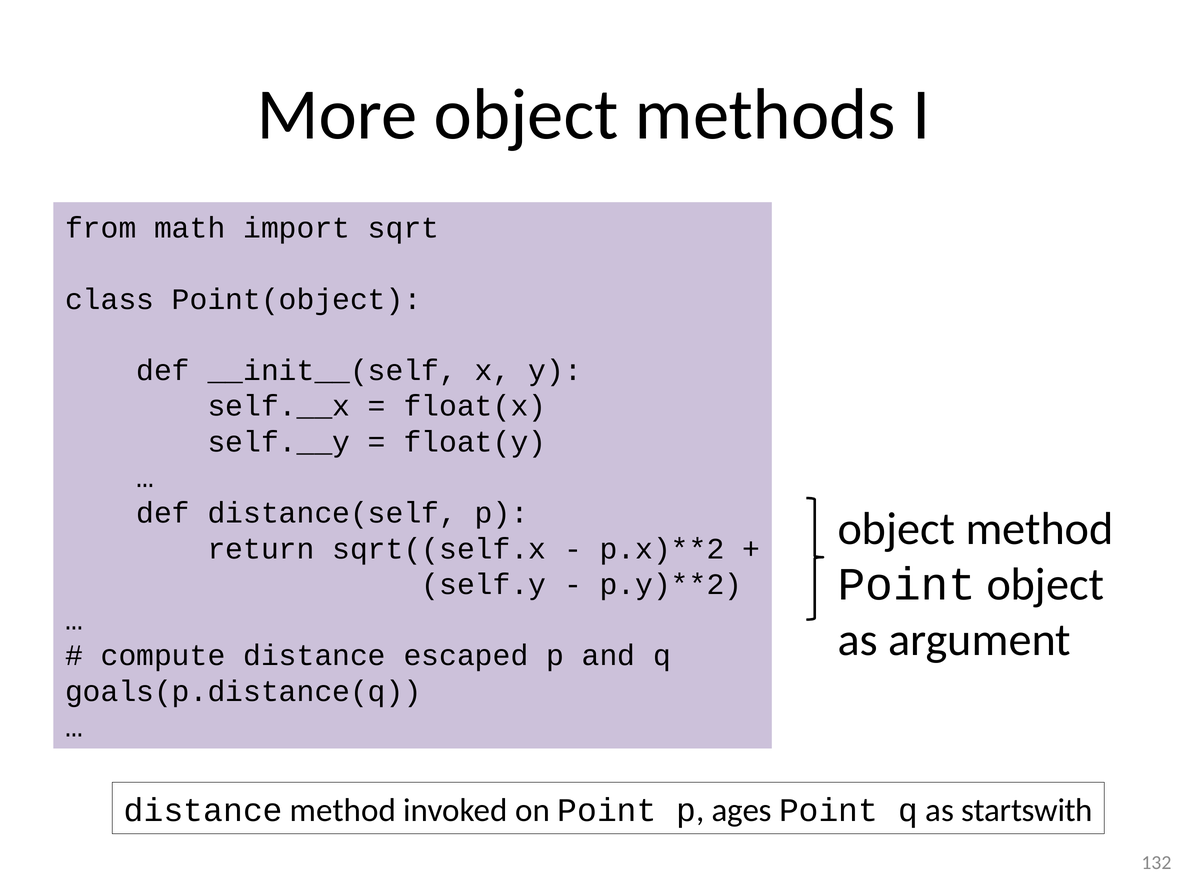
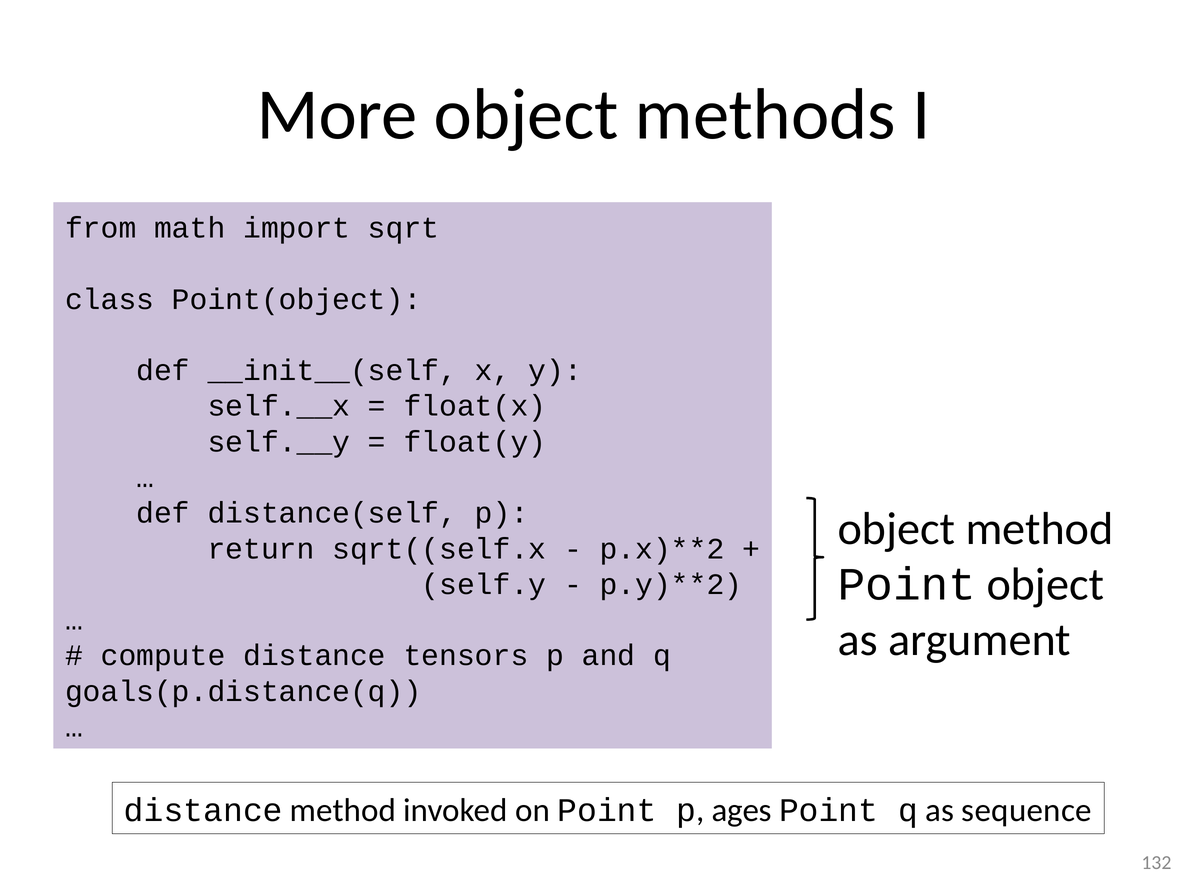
escaped: escaped -> tensors
startswith: startswith -> sequence
